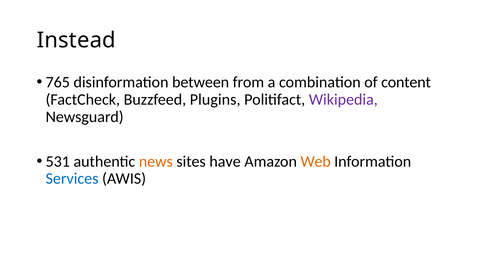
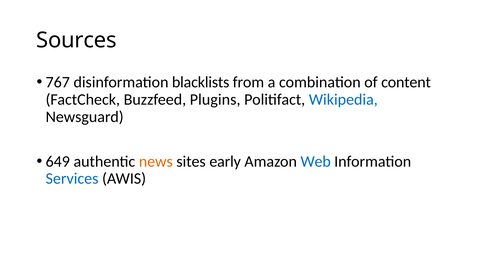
Instead: Instead -> Sources
765: 765 -> 767
between: between -> blacklists
Wikipedia colour: purple -> blue
531: 531 -> 649
have: have -> early
Web colour: orange -> blue
